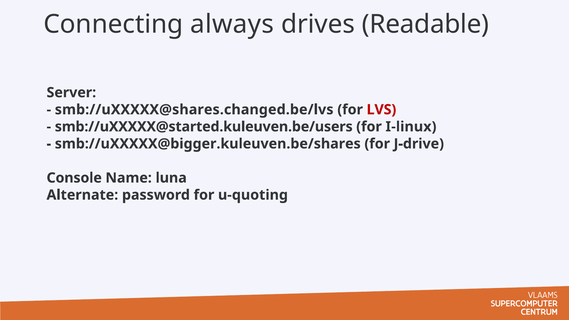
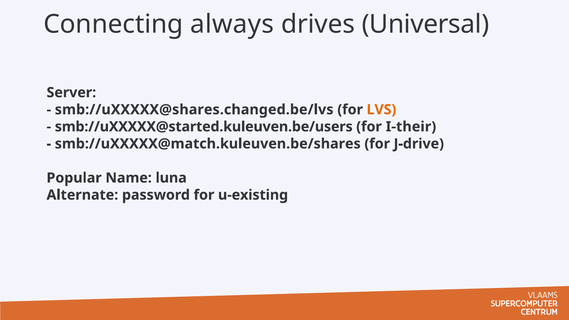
Readable: Readable -> Universal
LVS colour: red -> orange
I-linux: I-linux -> I-their
smb://uXXXXX@bigger.kuleuven.be/shares: smb://uXXXXX@bigger.kuleuven.be/shares -> smb://uXXXXX@match.kuleuven.be/shares
Console: Console -> Popular
u-quoting: u-quoting -> u-existing
